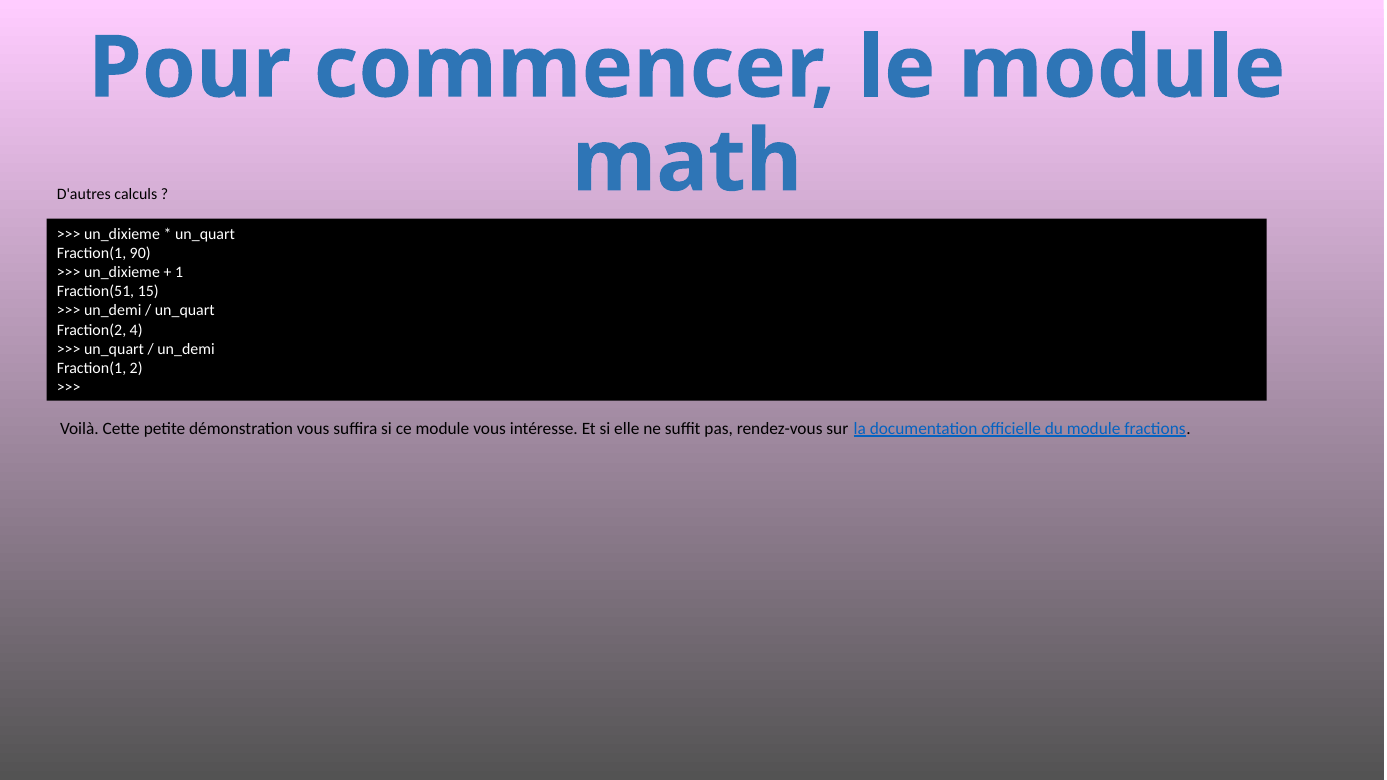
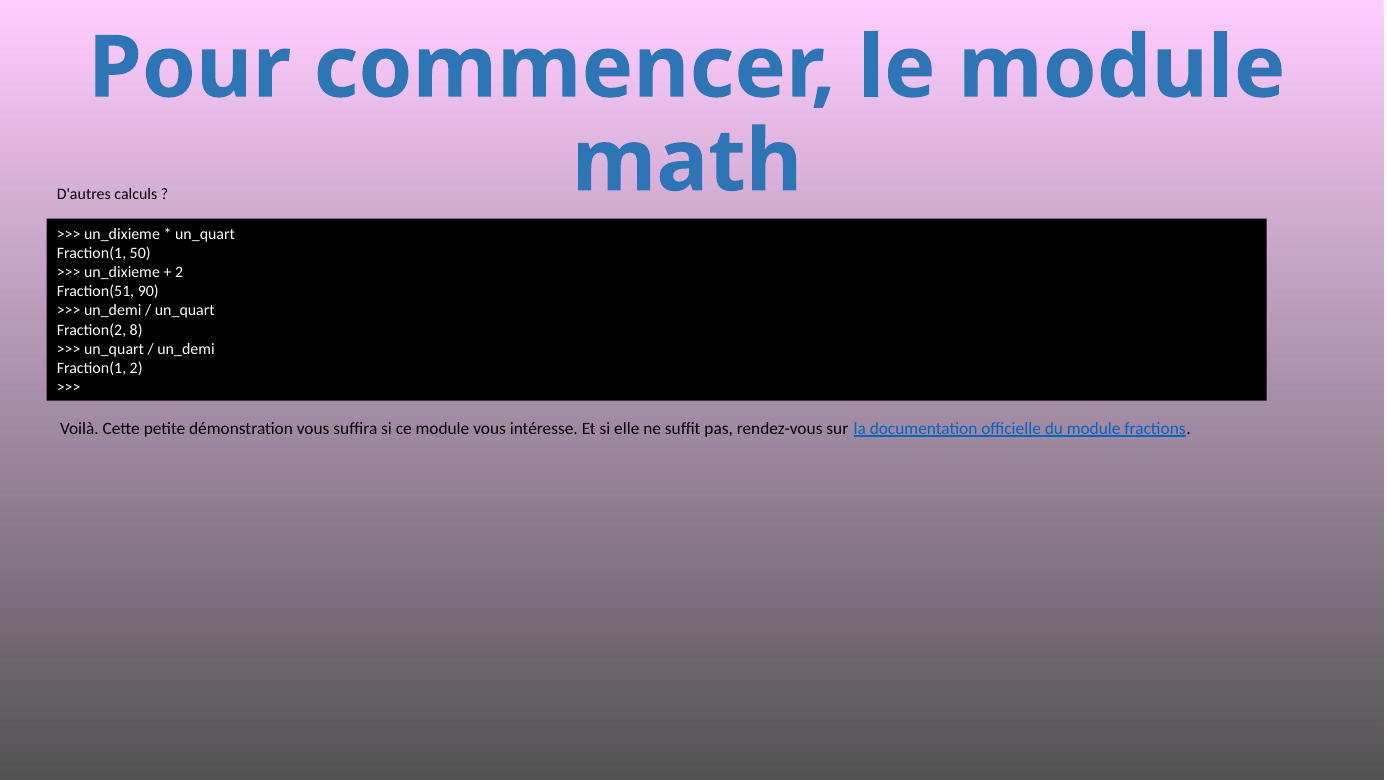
90: 90 -> 50
1 at (179, 273): 1 -> 2
15: 15 -> 90
4: 4 -> 8
